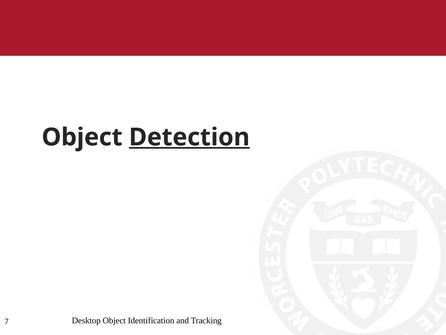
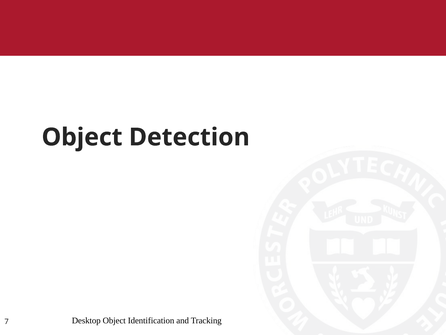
Detection underline: present -> none
